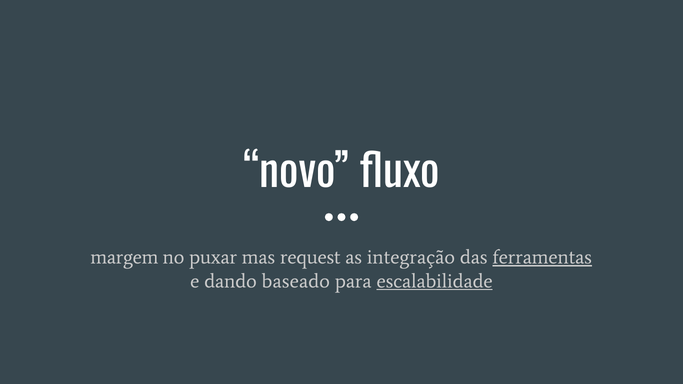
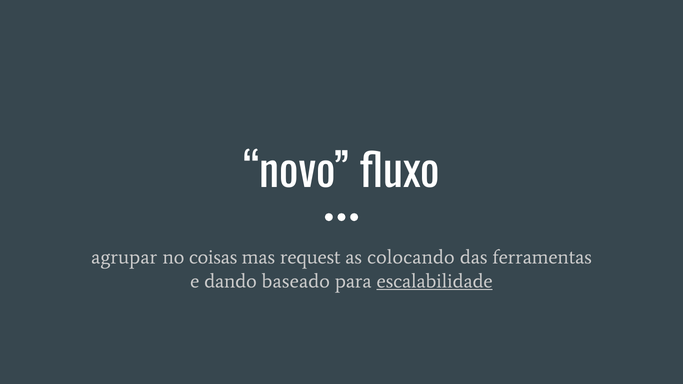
margem: margem -> agrupar
puxar: puxar -> coisas
integração: integração -> colocando
ferramentas underline: present -> none
